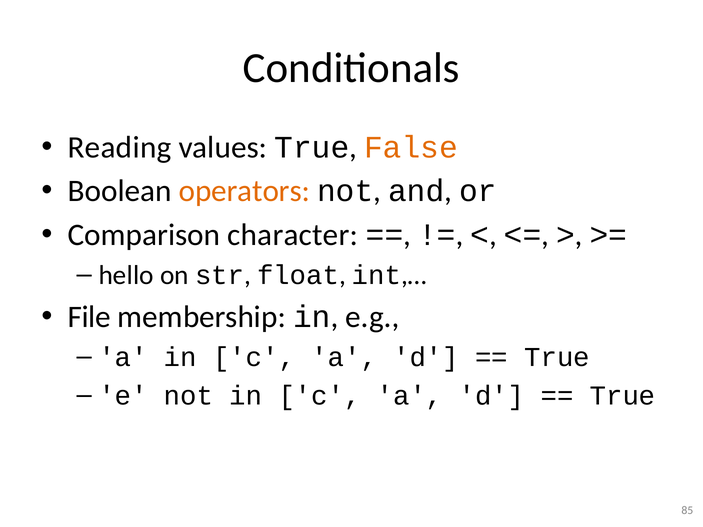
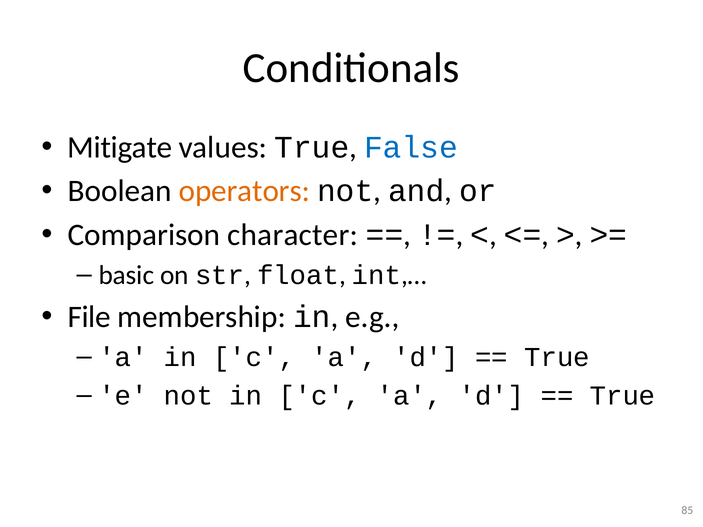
Reading: Reading -> Mitigate
False colour: orange -> blue
hello: hello -> basic
